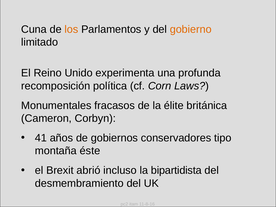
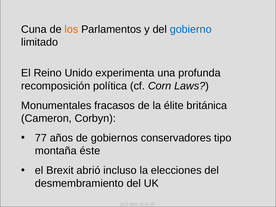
gobierno colour: orange -> blue
41: 41 -> 77
bipartidista: bipartidista -> elecciones
